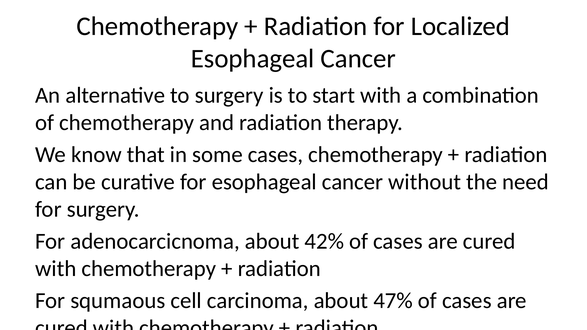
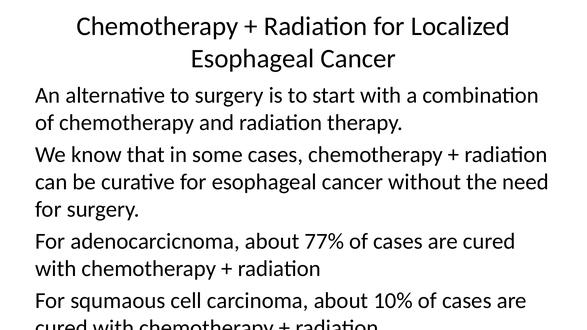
42%: 42% -> 77%
47%: 47% -> 10%
